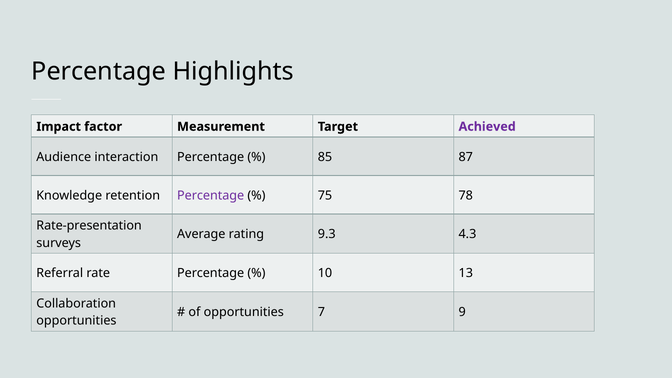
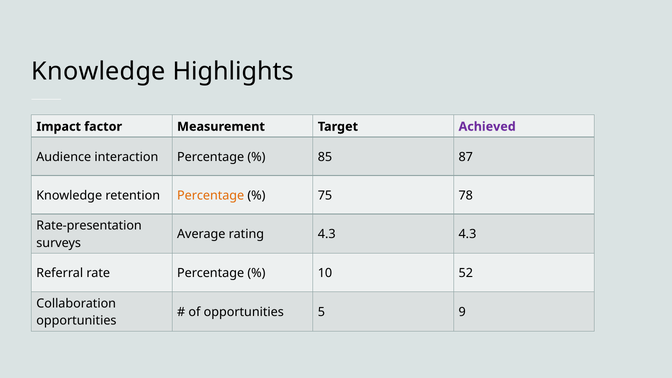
Percentage at (99, 71): Percentage -> Knowledge
Percentage at (211, 195) colour: purple -> orange
rating 9.3: 9.3 -> 4.3
13: 13 -> 52
7: 7 -> 5
